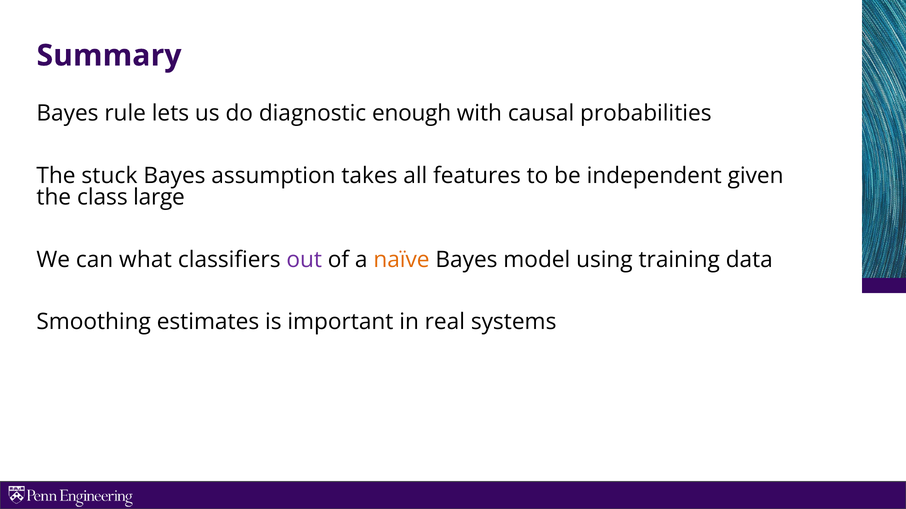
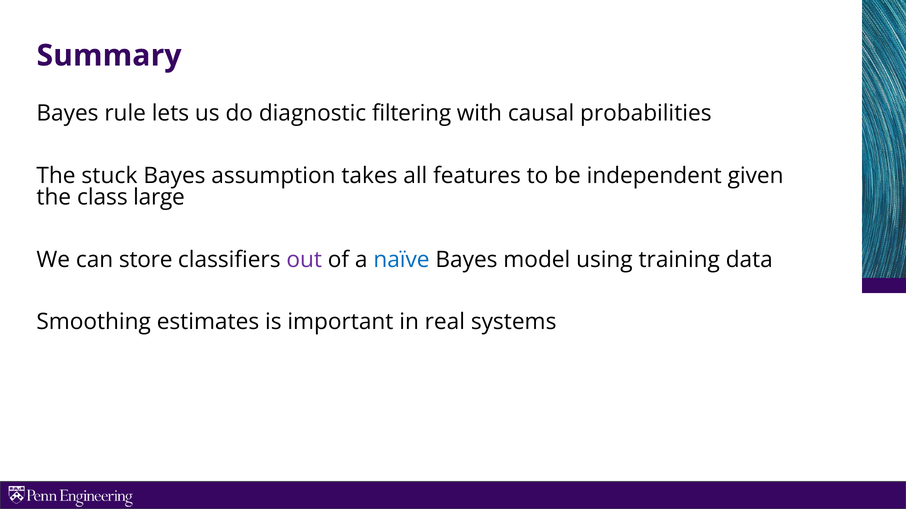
enough: enough -> filtering
what: what -> store
naïve colour: orange -> blue
